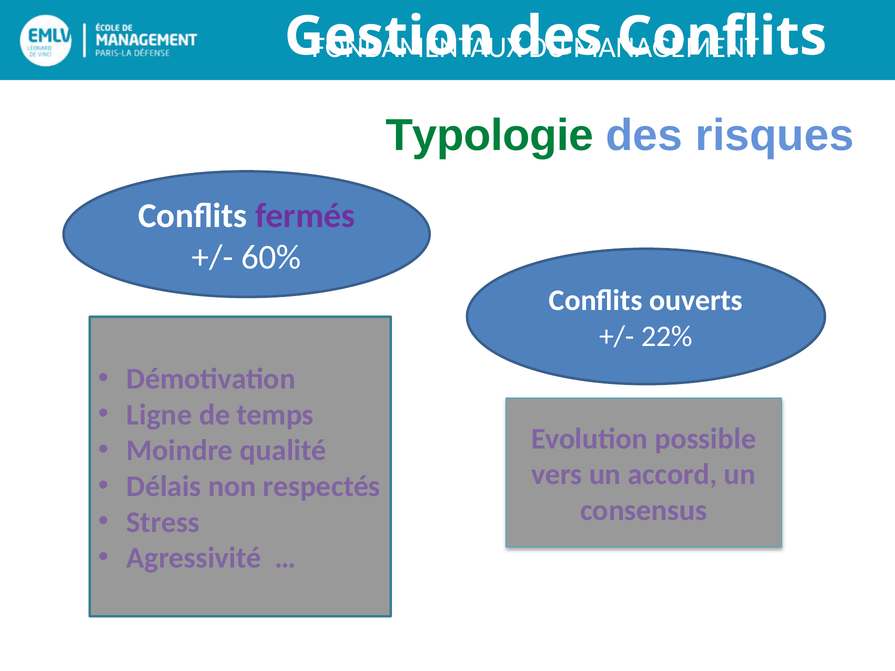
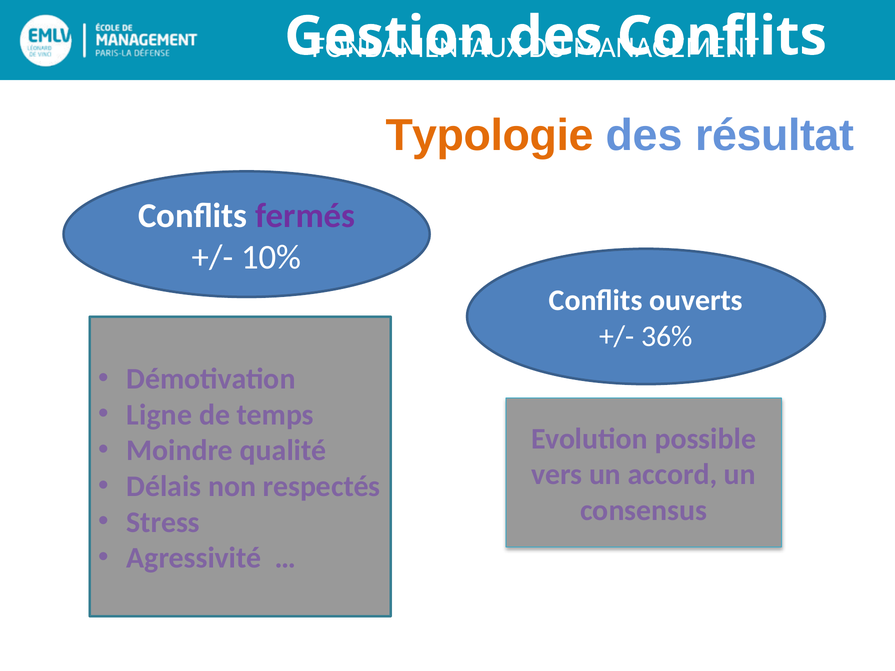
Typologie colour: green -> orange
risques: risques -> résultat
60%: 60% -> 10%
22%: 22% -> 36%
